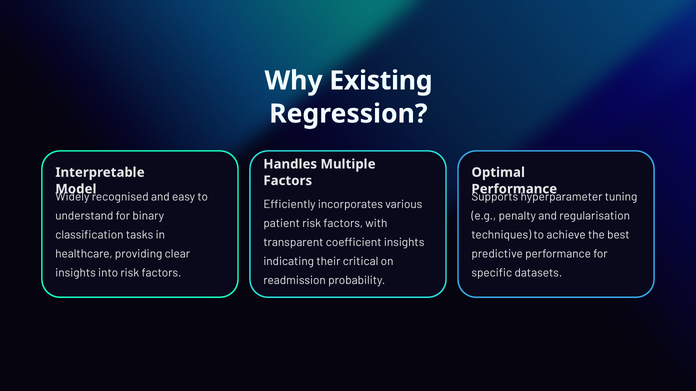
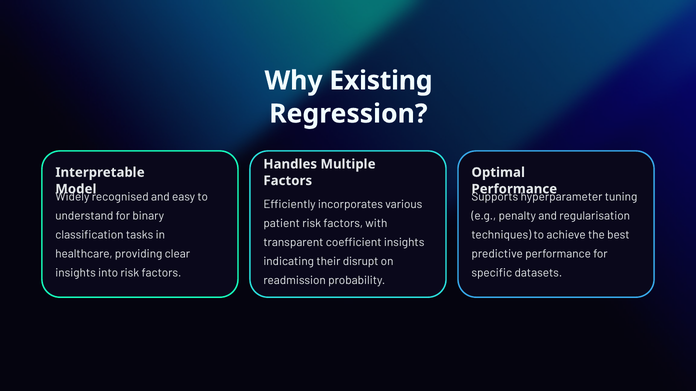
critical: critical -> disrupt
